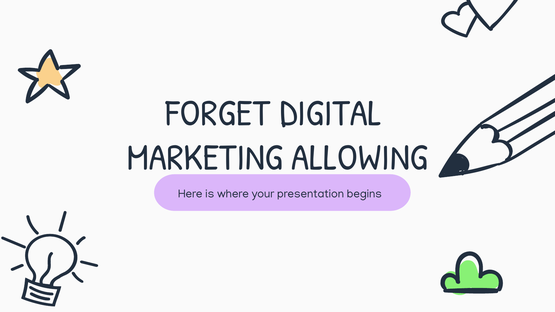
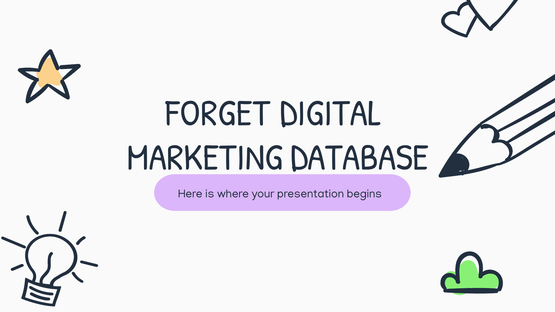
ALLOWING: ALLOWING -> DATABASE
